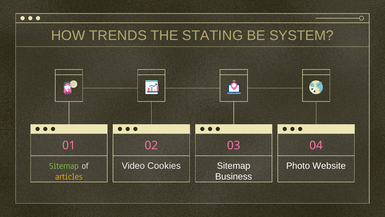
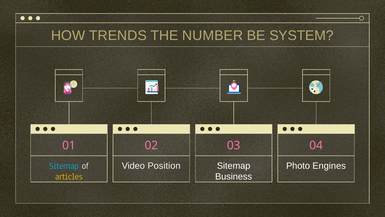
STATING: STATING -> NUMBER
Cookies: Cookies -> Position
Website: Website -> Engines
Sitemap at (64, 165) colour: light green -> light blue
